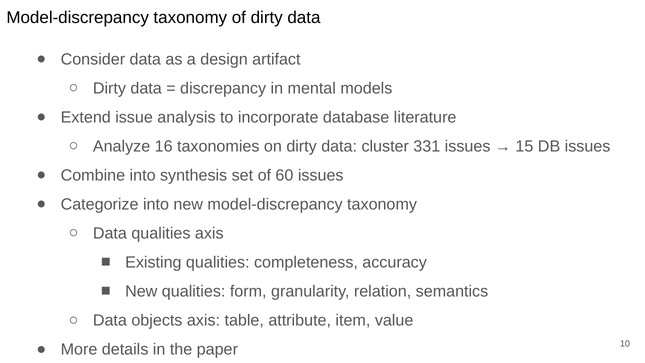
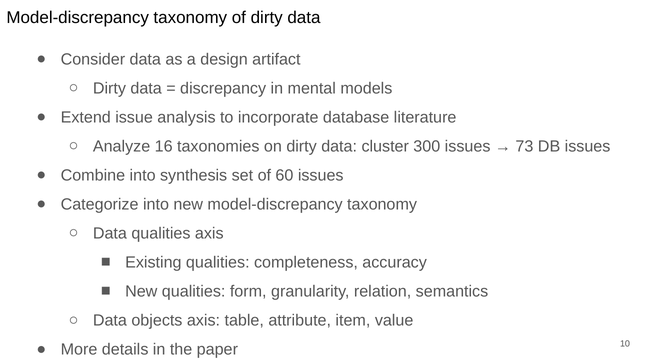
331: 331 -> 300
15: 15 -> 73
